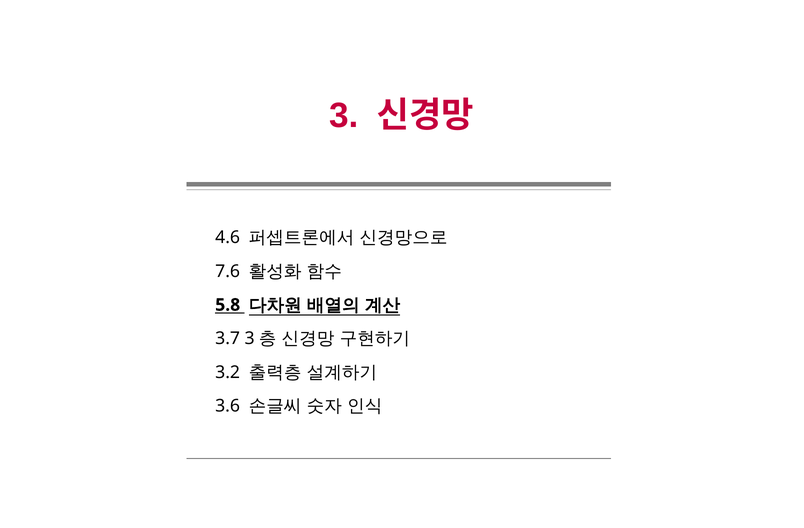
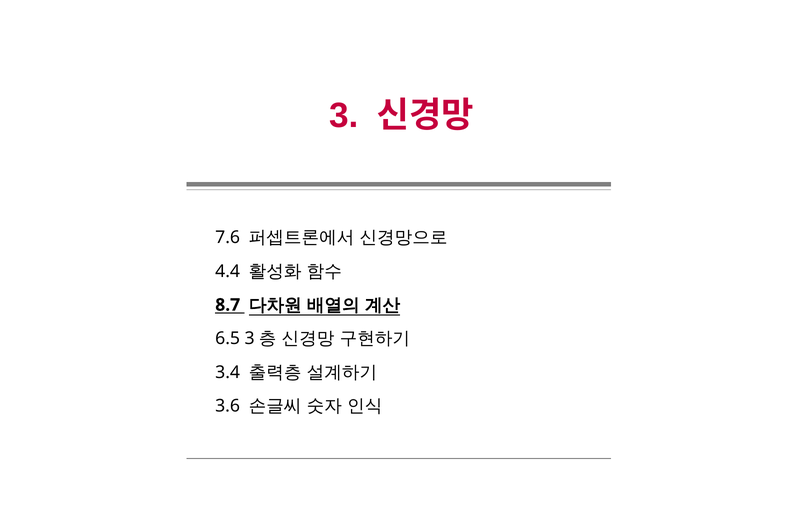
4.6: 4.6 -> 7.6
7.6: 7.6 -> 4.4
5.8: 5.8 -> 8.7
3.7: 3.7 -> 6.5
3.2: 3.2 -> 3.4
